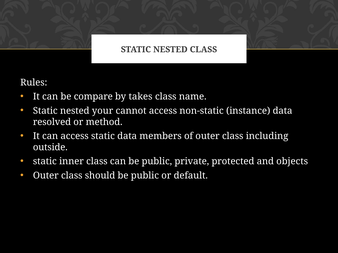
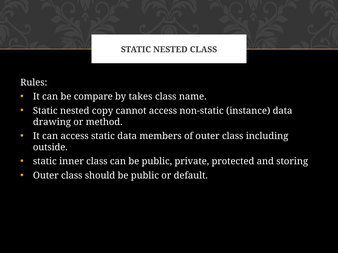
your: your -> copy
resolved: resolved -> drawing
objects: objects -> storing
